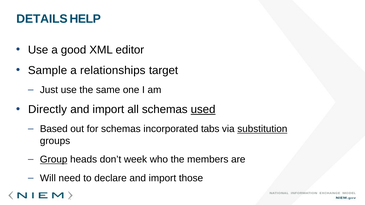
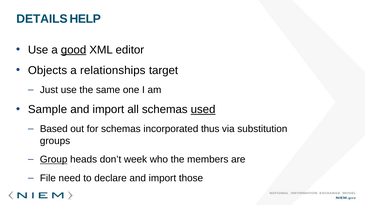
good underline: none -> present
Sample: Sample -> Objects
Directly: Directly -> Sample
tabs: tabs -> thus
substitution underline: present -> none
Will: Will -> File
